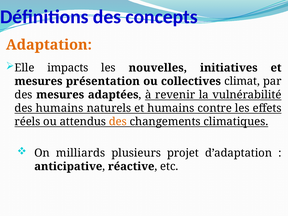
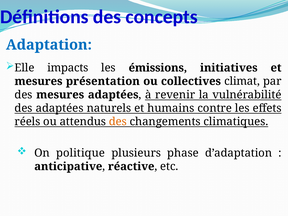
Adaptation colour: orange -> blue
nouvelles: nouvelles -> émissions
des humains: humains -> adaptées
milliards: milliards -> politique
projet: projet -> phase
